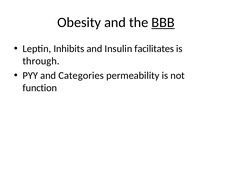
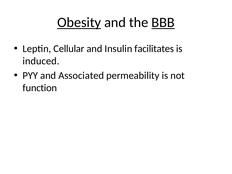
Obesity underline: none -> present
Inhibits: Inhibits -> Cellular
through: through -> induced
Categories: Categories -> Associated
